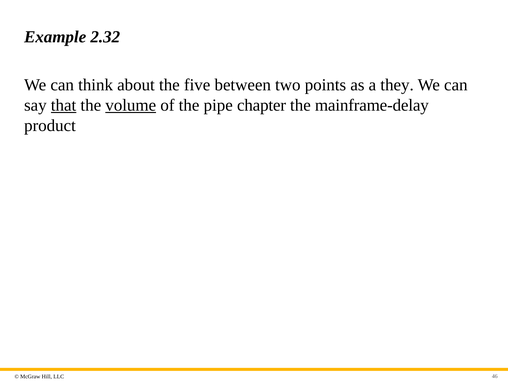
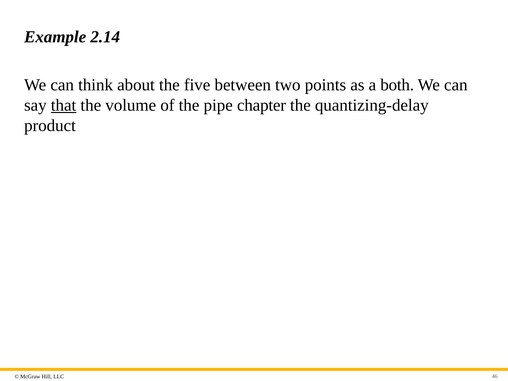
2.32: 2.32 -> 2.14
they: they -> both
volume underline: present -> none
mainframe-delay: mainframe-delay -> quantizing-delay
